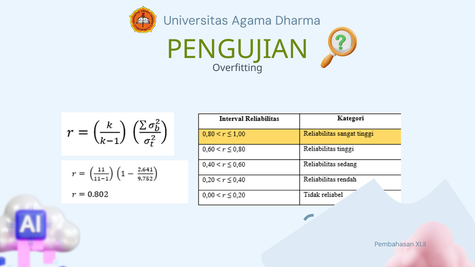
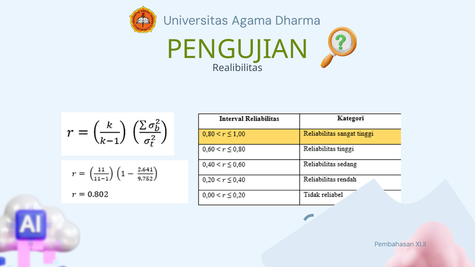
Overfitting: Overfitting -> Realibilitas
